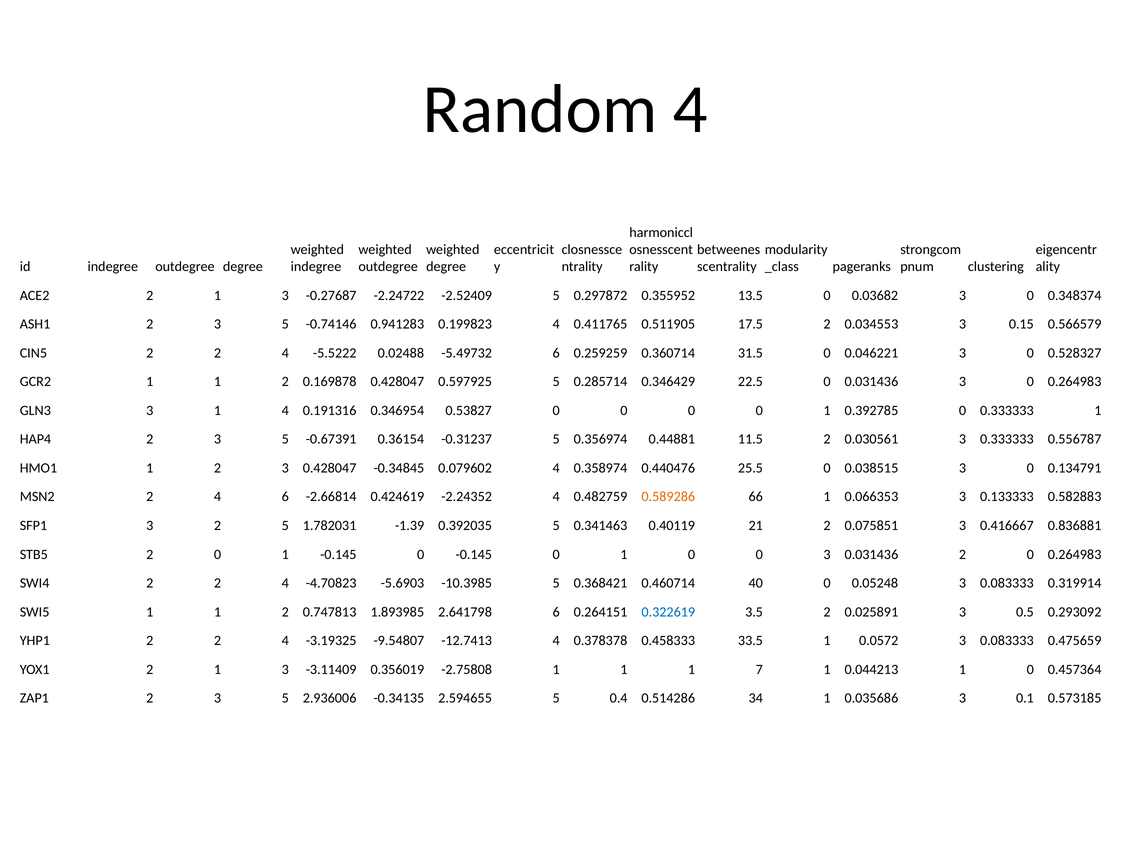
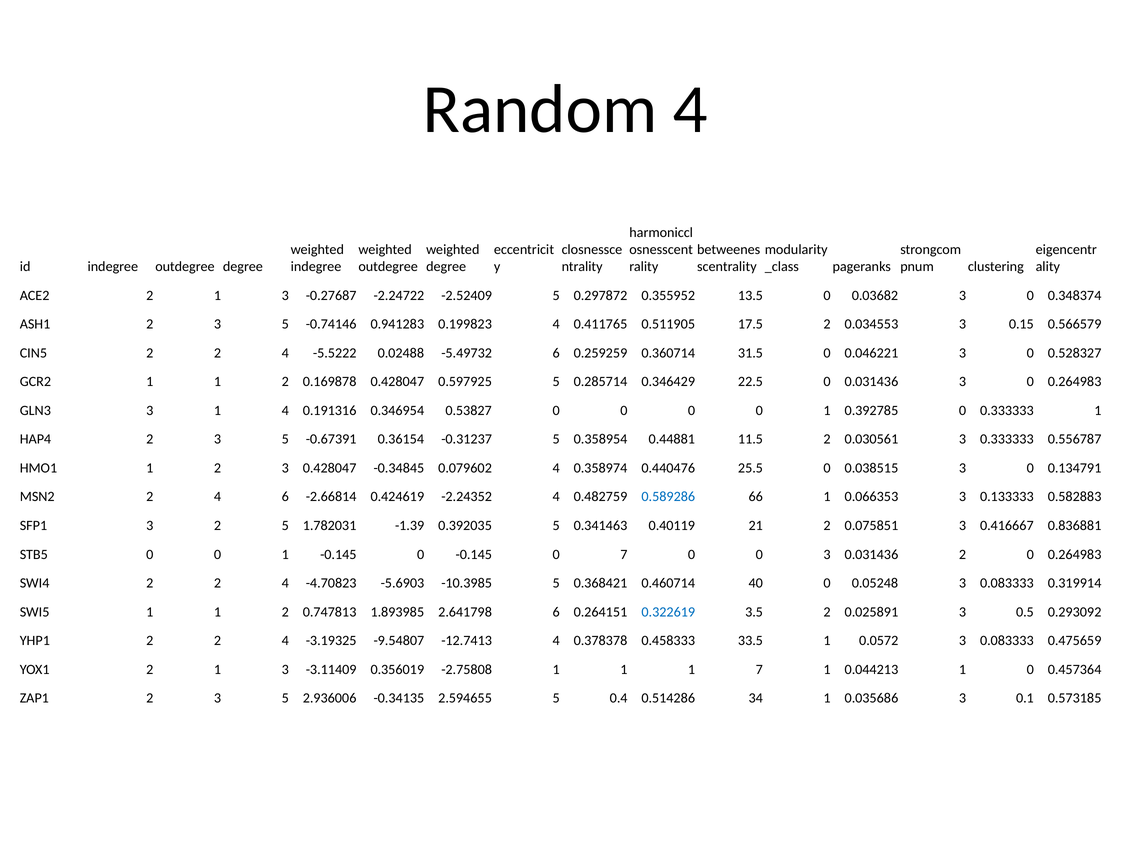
0.356974: 0.356974 -> 0.358954
0.589286 colour: orange -> blue
STB5 2: 2 -> 0
-0.145 0 1: 1 -> 7
